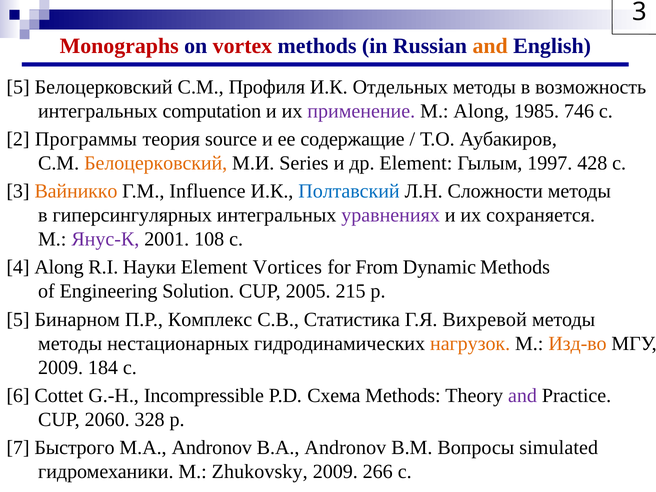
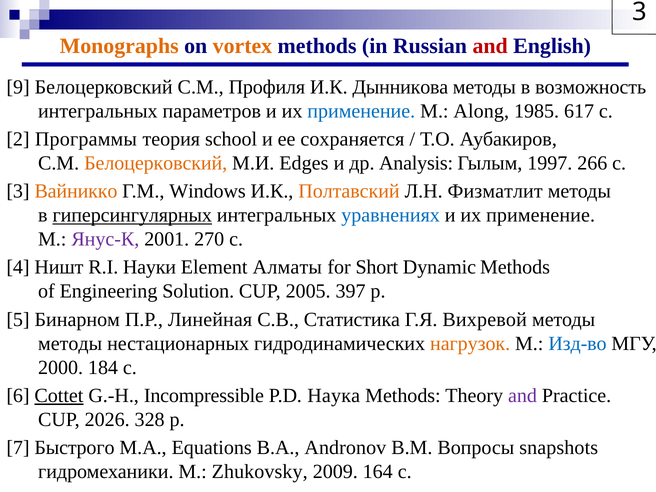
Monographs colour: red -> orange
vortex colour: red -> orange
and at (490, 46) colour: orange -> red
5 at (18, 87): 5 -> 9
Отдельных: Отдельных -> Дынникова
computation: computation -> параметров
применение at (361, 111) colour: purple -> blue
746: 746 -> 617
source: source -> school
содержащие: содержащие -> сохраняется
Series: Series -> Edges
др Element: Element -> Analysis
428: 428 -> 266
Influence: Influence -> Windows
Полтавский colour: blue -> orange
Сложности: Сложности -> Физматлит
гиперсингулярных underline: none -> present
уравнениях colour: purple -> blue
сохраняется at (541, 215): сохраняется -> применение
108: 108 -> 270
4 Along: Along -> Ништ
Vortices: Vortices -> Алматы
From: From -> Short
215: 215 -> 397
Комплекс: Комплекс -> Линейная
Изд-во colour: orange -> blue
2009 at (61, 368): 2009 -> 2000
Cottet underline: none -> present
Схема: Схема -> Наука
2060: 2060 -> 2026
М.А Andronov: Andronov -> Equations
simulated: simulated -> snapshots
266: 266 -> 164
